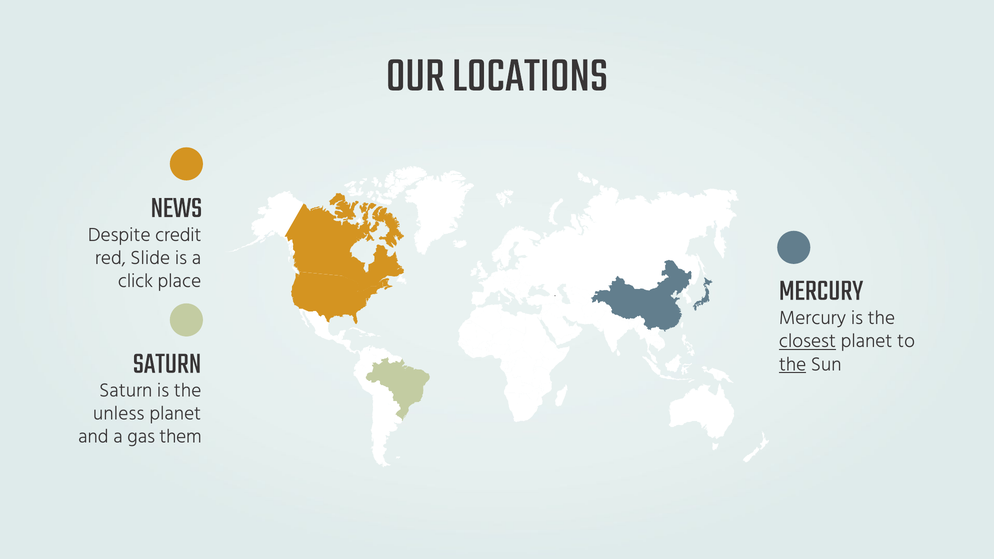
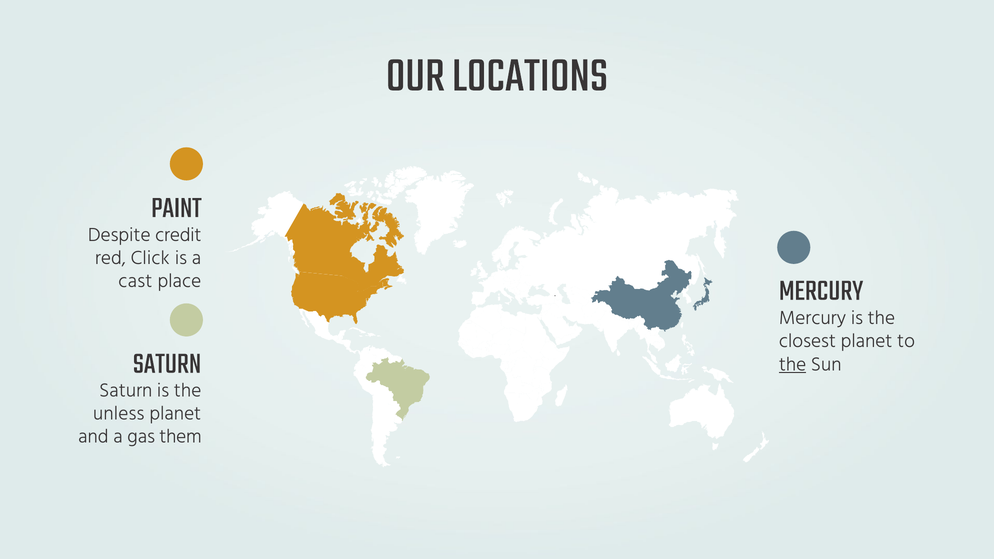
NEWS: NEWS -> PAINT
Slide: Slide -> Click
click: click -> cast
closest underline: present -> none
